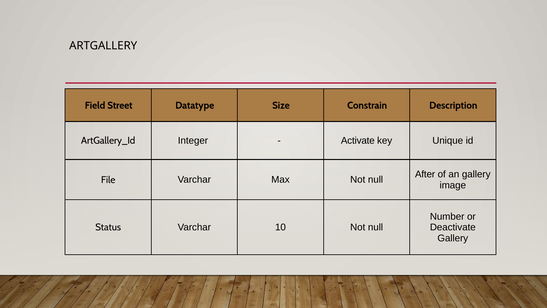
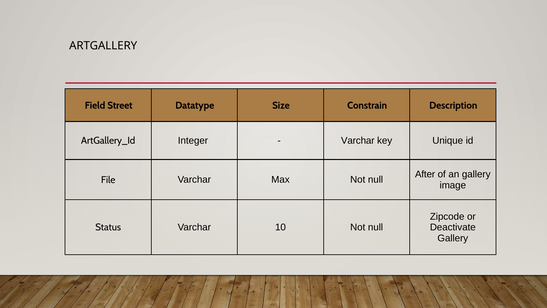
Activate at (358, 141): Activate -> Varchar
Number: Number -> Zipcode
